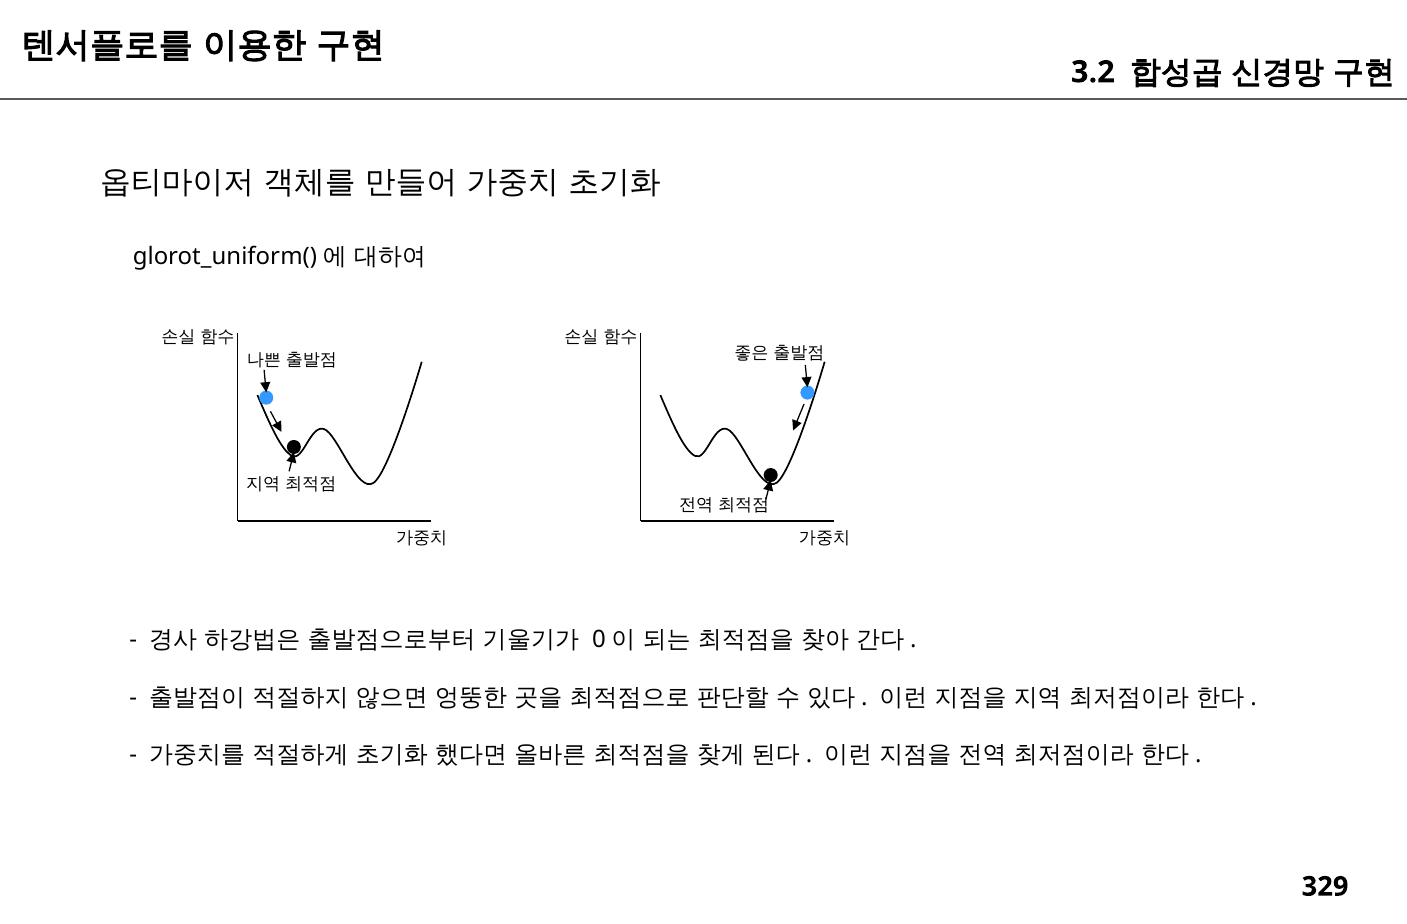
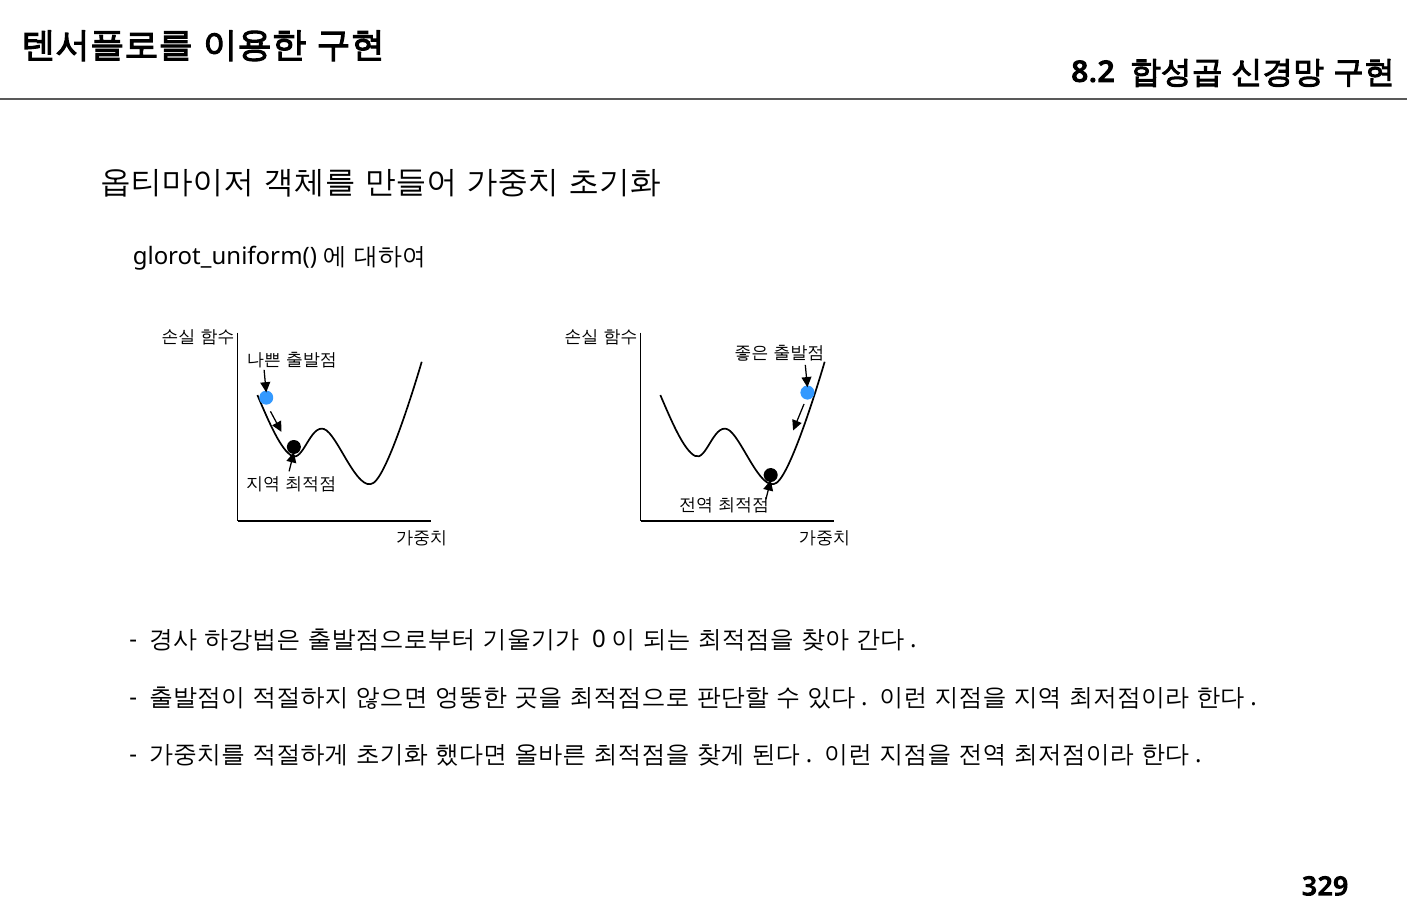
3.2: 3.2 -> 8.2
